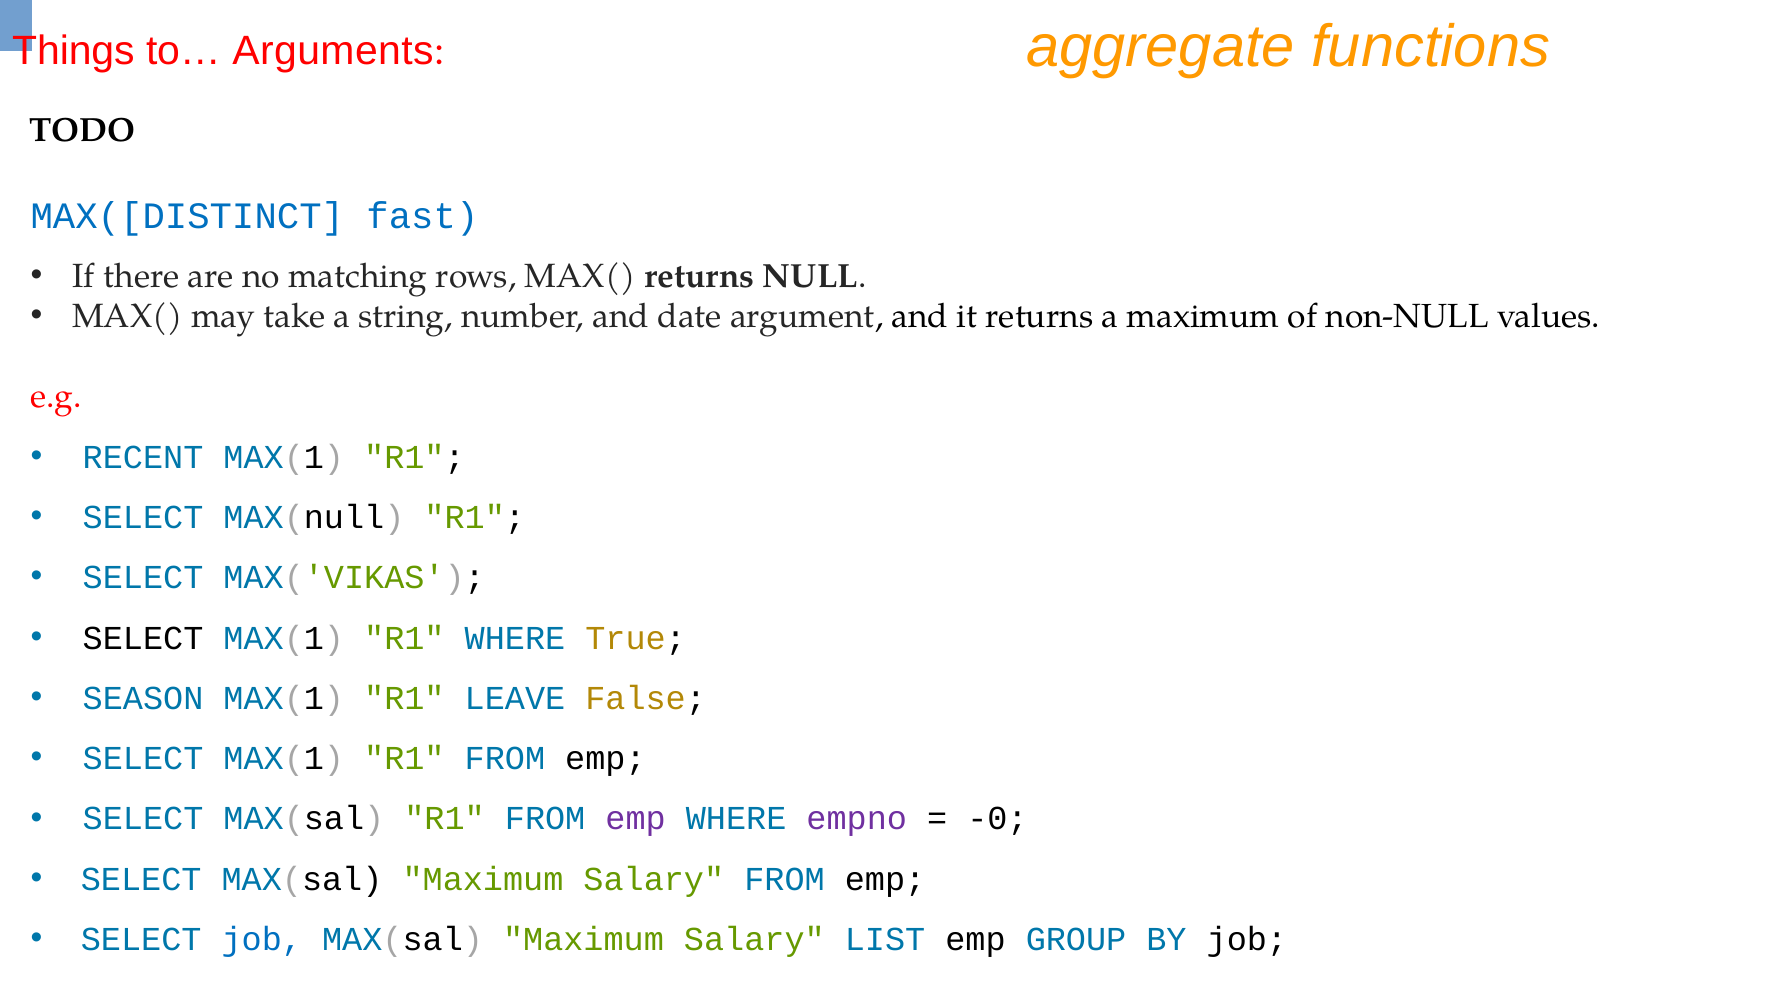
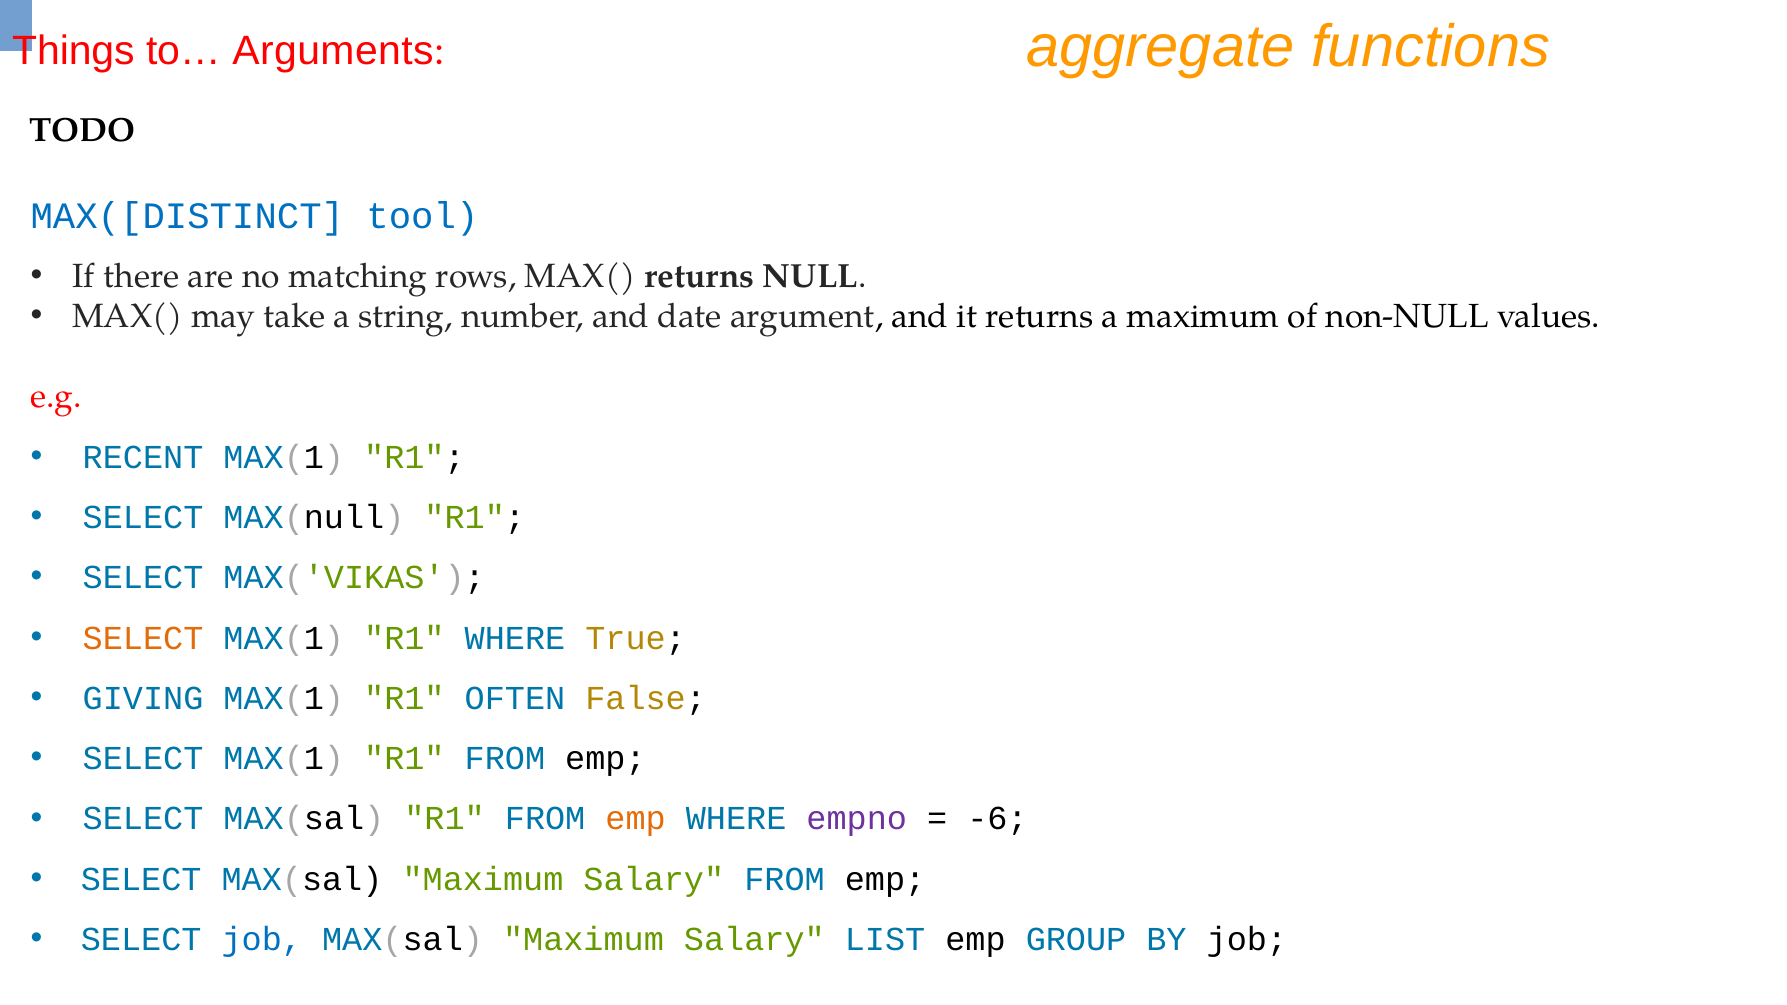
fast: fast -> tool
SELECT at (143, 638) colour: black -> orange
SEASON: SEASON -> GIVING
LEAVE: LEAVE -> OFTEN
emp at (636, 819) colour: purple -> orange
-0: -0 -> -6
